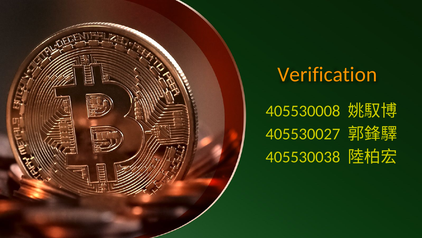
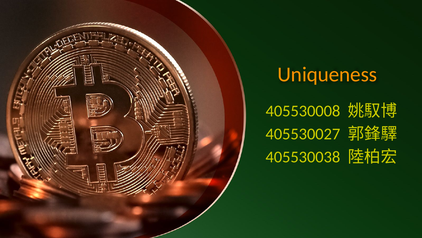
Verification: Verification -> Uniqueness
